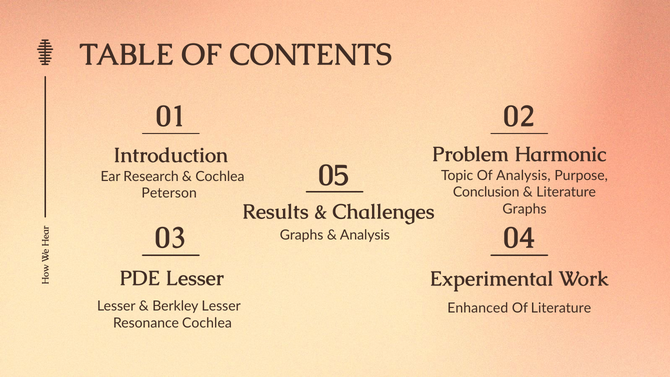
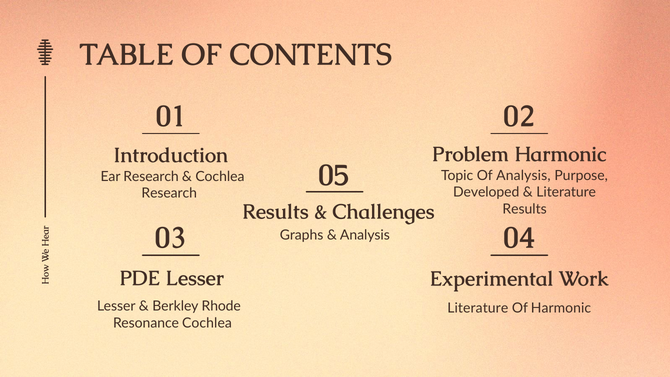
Conclusion: Conclusion -> Developed
Peterson at (169, 193): Peterson -> Research
Graphs at (525, 209): Graphs -> Results
Berkley Lesser: Lesser -> Rhode
Enhanced at (478, 308): Enhanced -> Literature
Of Literature: Literature -> Harmonic
